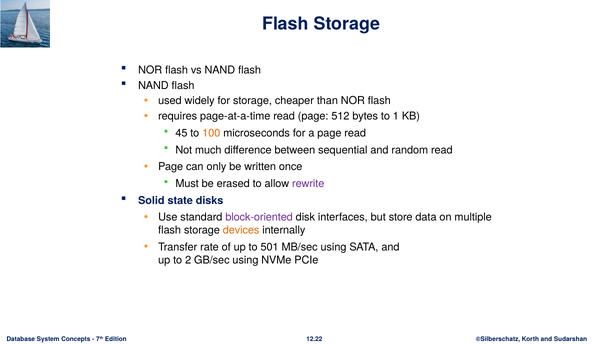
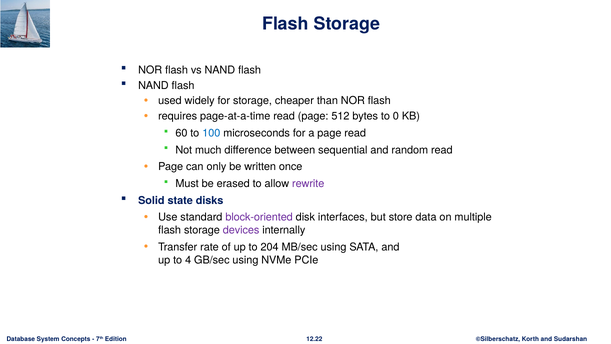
1: 1 -> 0
45: 45 -> 60
100 colour: orange -> blue
devices colour: orange -> purple
501: 501 -> 204
2: 2 -> 4
